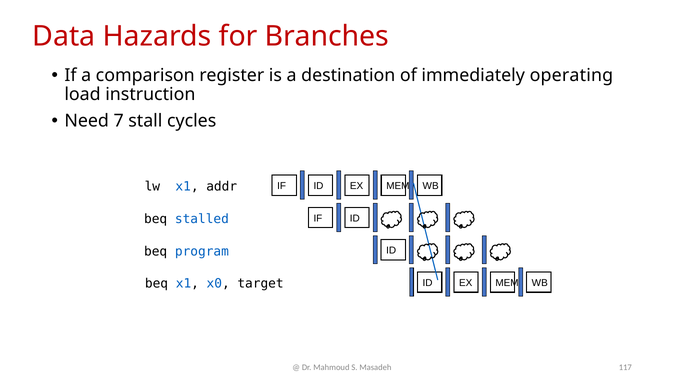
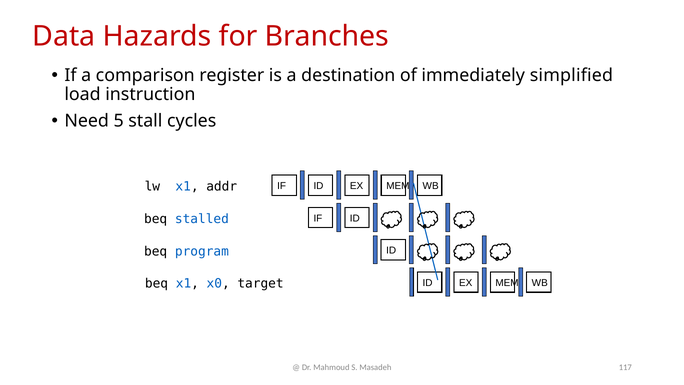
operating: operating -> simplified
7: 7 -> 5
